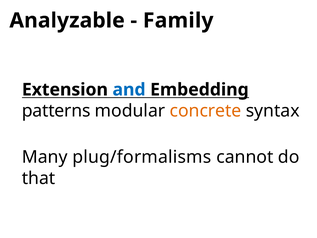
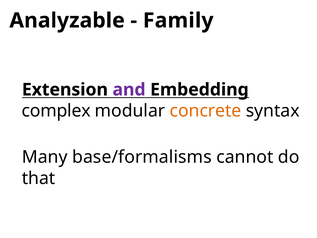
and colour: blue -> purple
patterns: patterns -> complex
plug/formalisms: plug/formalisms -> base/formalisms
